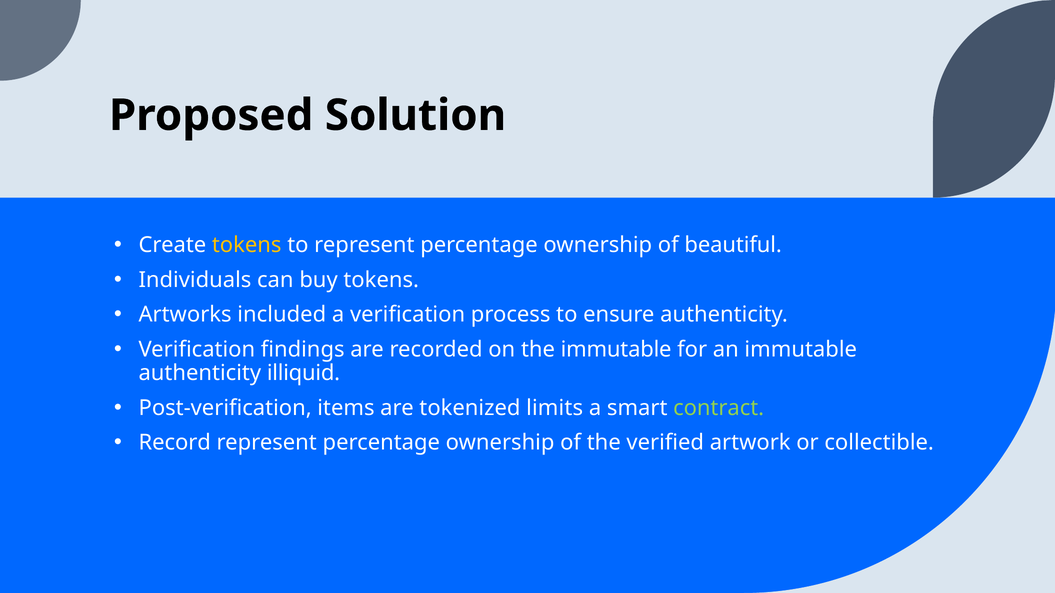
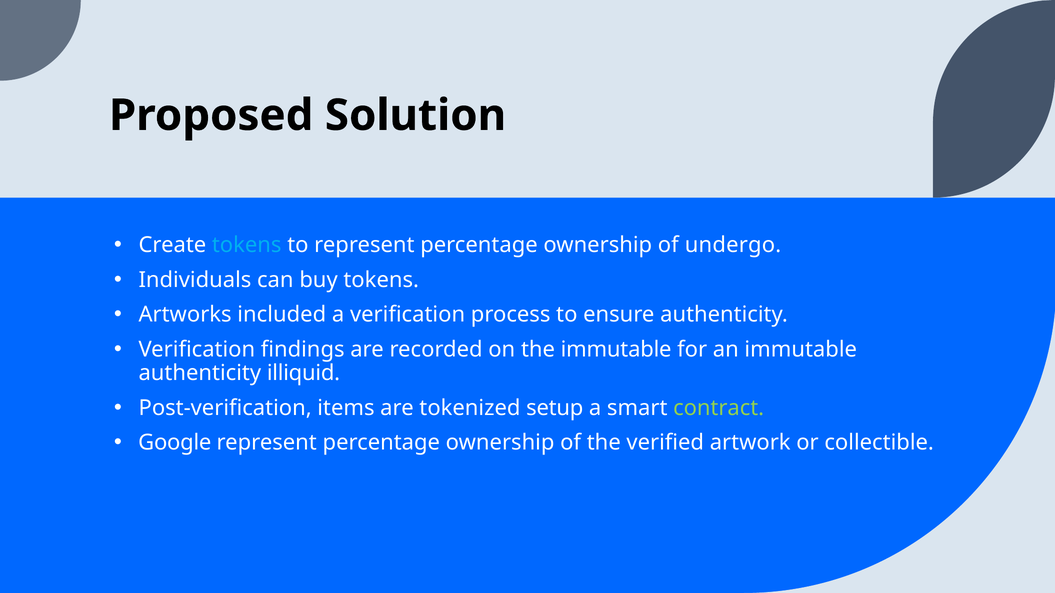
tokens at (247, 245) colour: yellow -> light blue
beautiful: beautiful -> undergo
limits: limits -> setup
Record: Record -> Google
